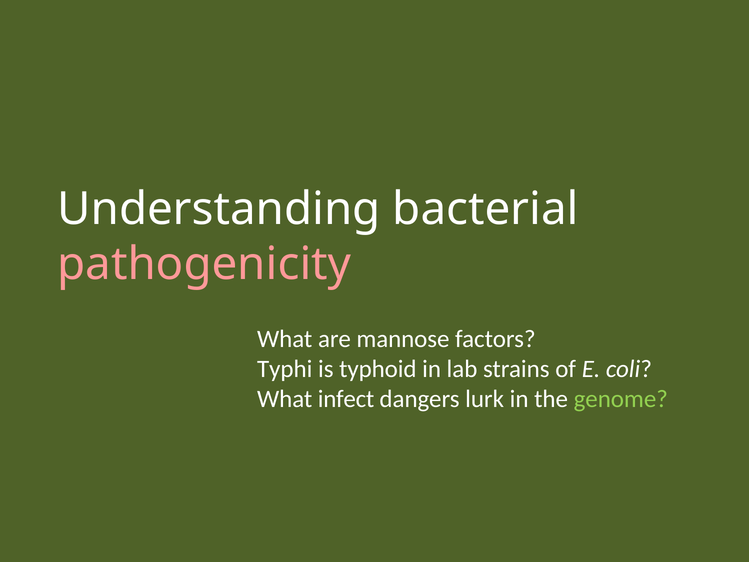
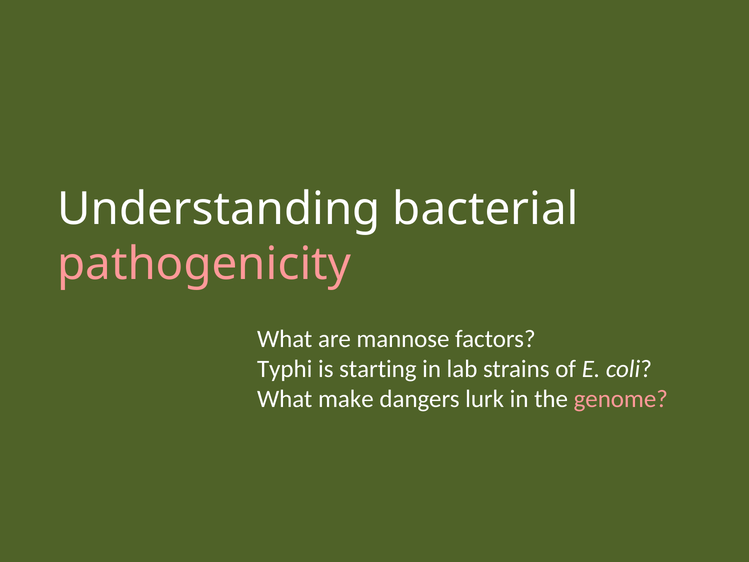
typhoid: typhoid -> starting
infect: infect -> make
genome colour: light green -> pink
